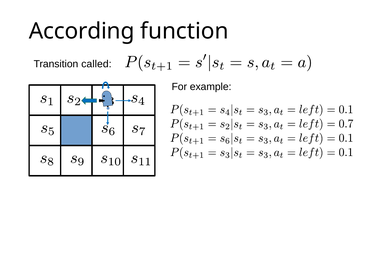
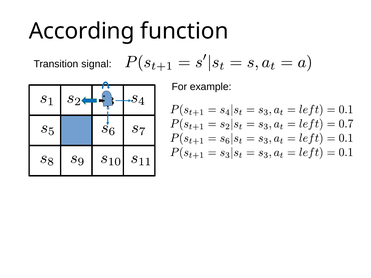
called: called -> signal
